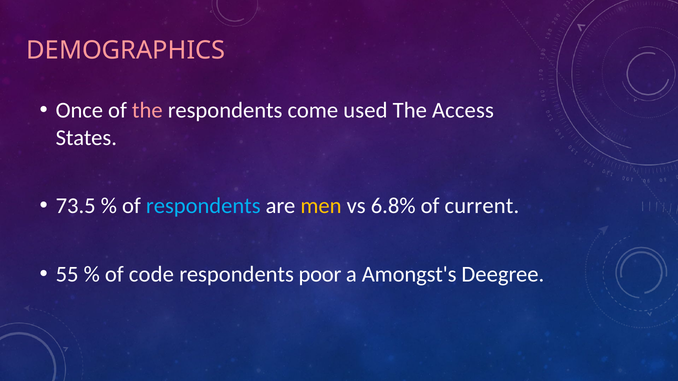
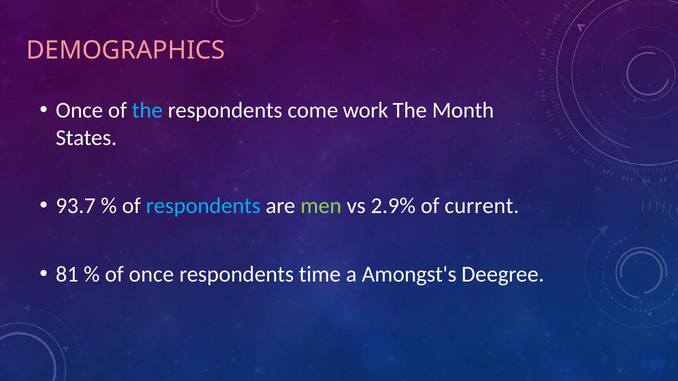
the at (147, 111) colour: pink -> light blue
used: used -> work
Access: Access -> Month
73.5: 73.5 -> 93.7
men colour: yellow -> light green
6.8%: 6.8% -> 2.9%
55: 55 -> 81
of code: code -> once
poor: poor -> time
